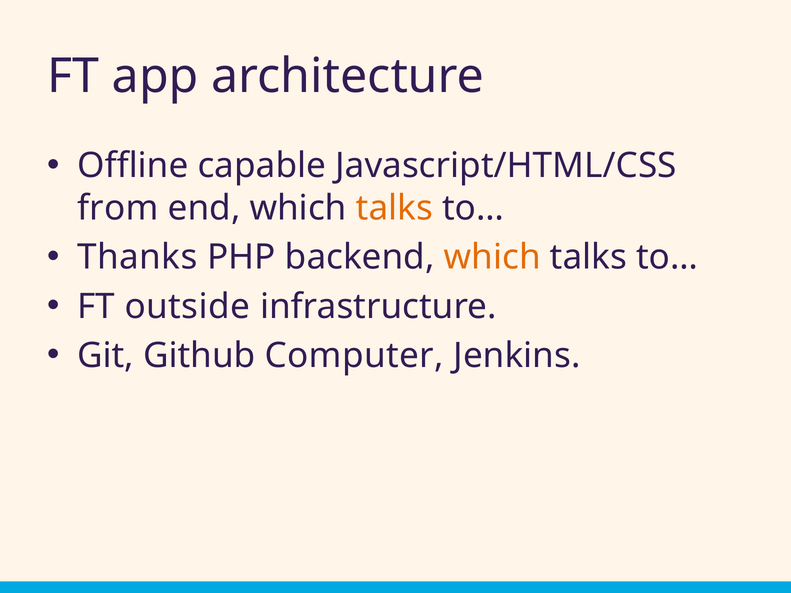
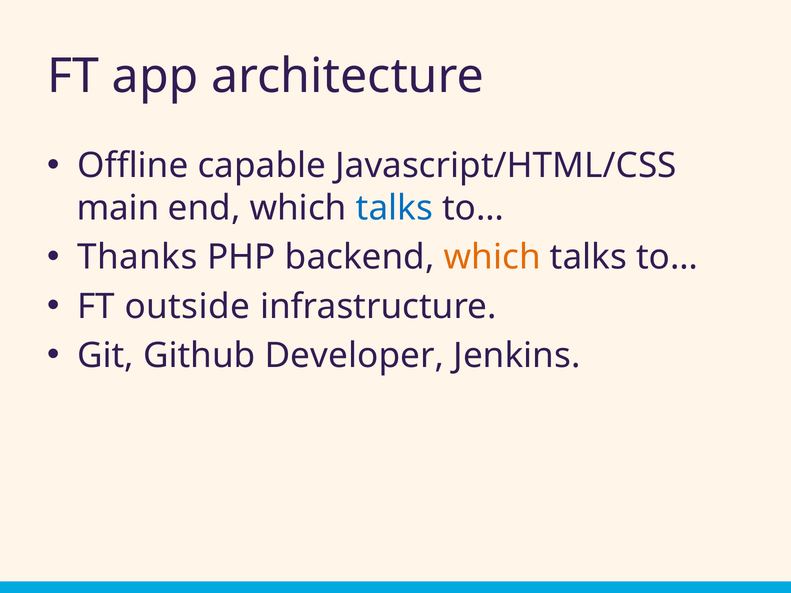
from: from -> main
talks at (394, 208) colour: orange -> blue
Computer: Computer -> Developer
